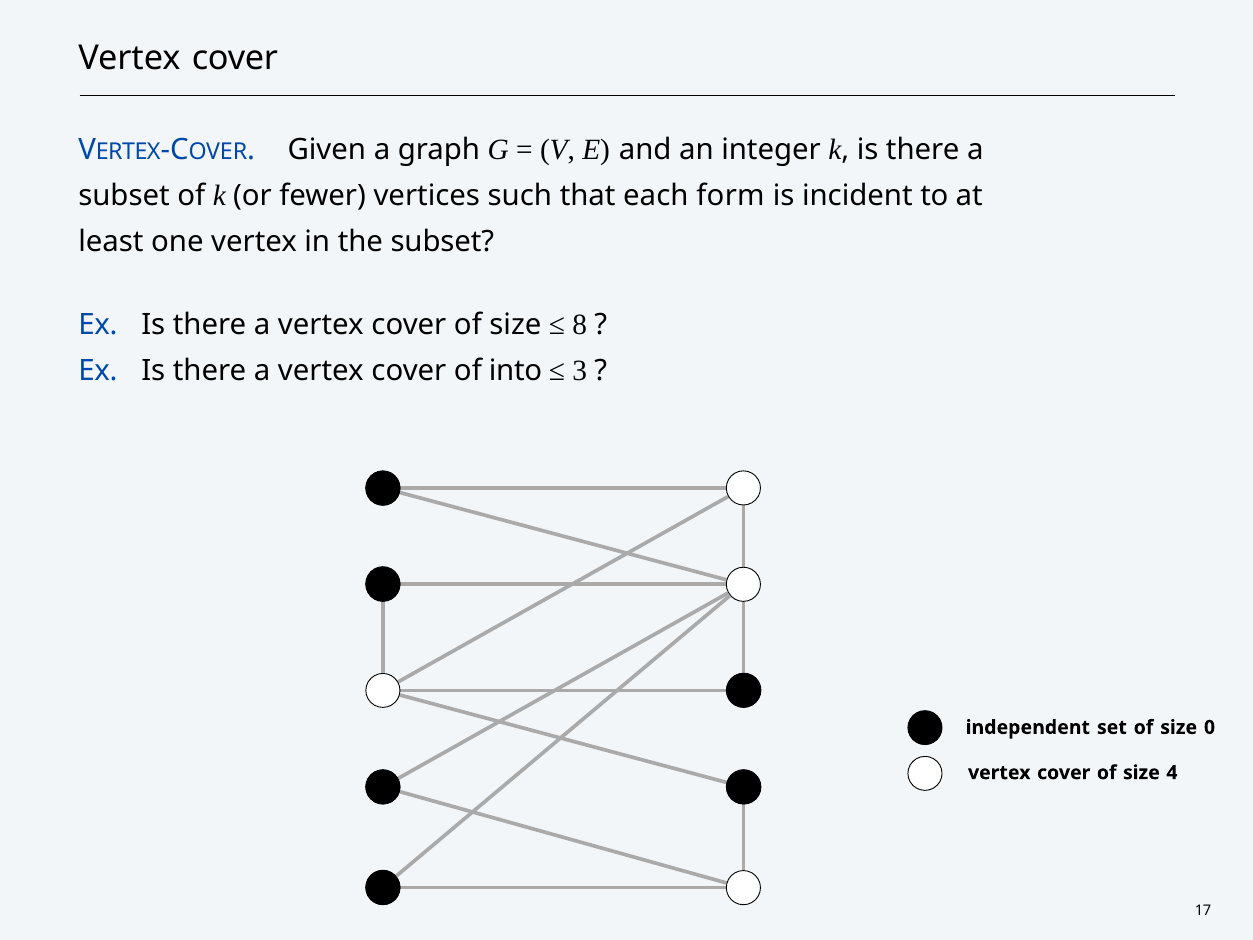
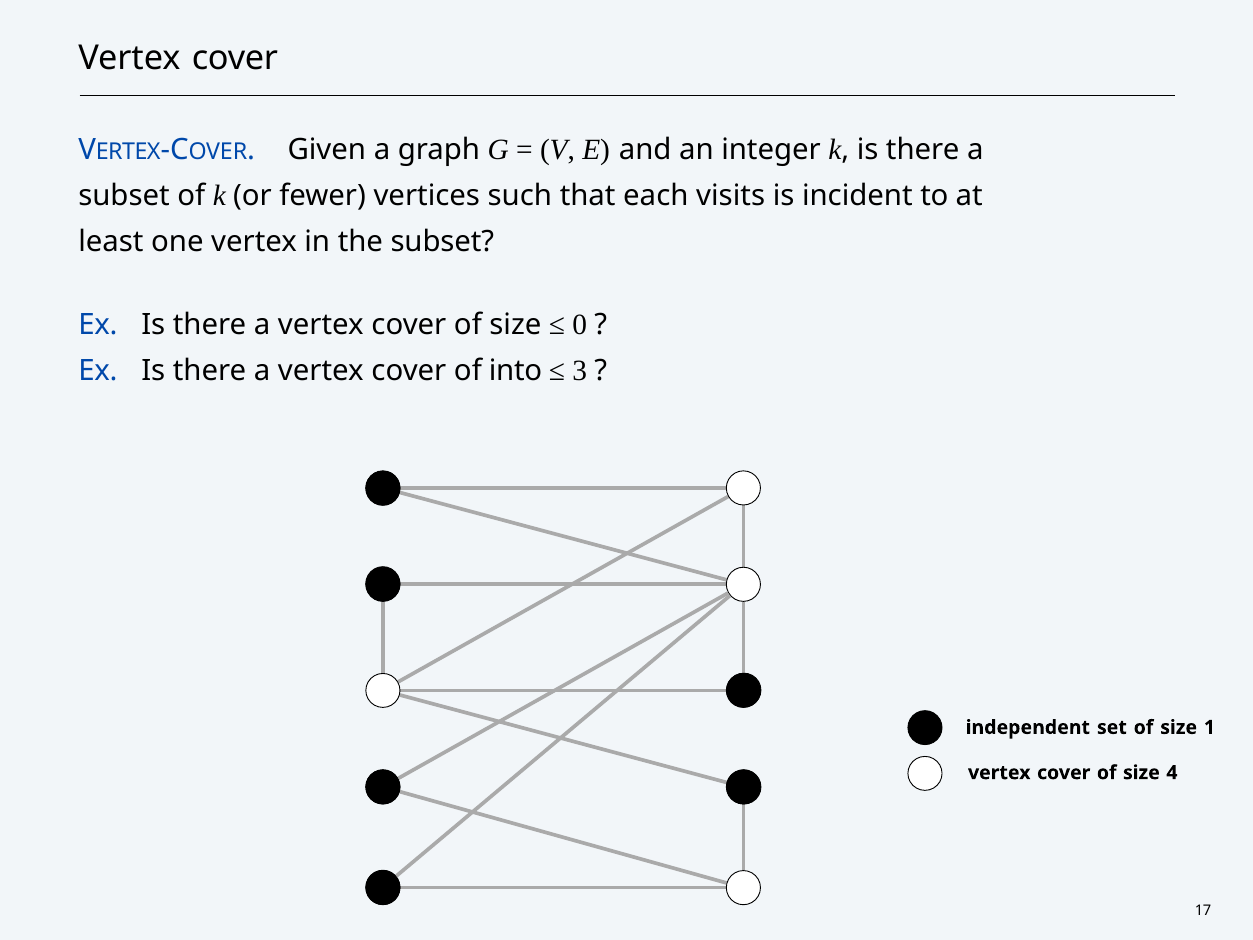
form: form -> visits
8: 8 -> 0
0: 0 -> 1
